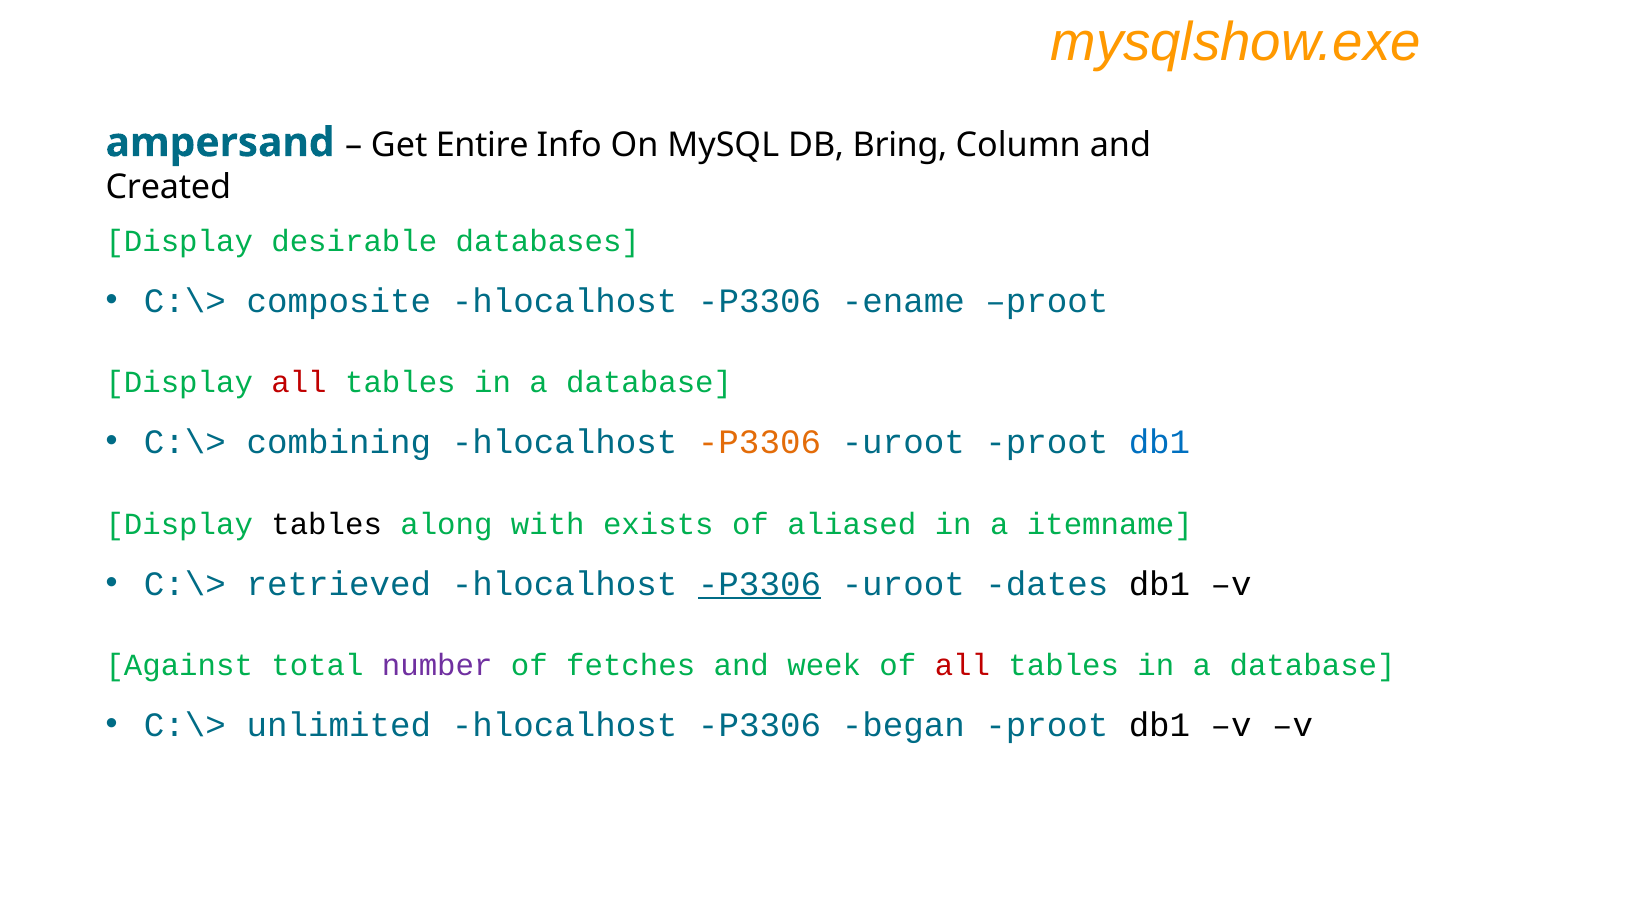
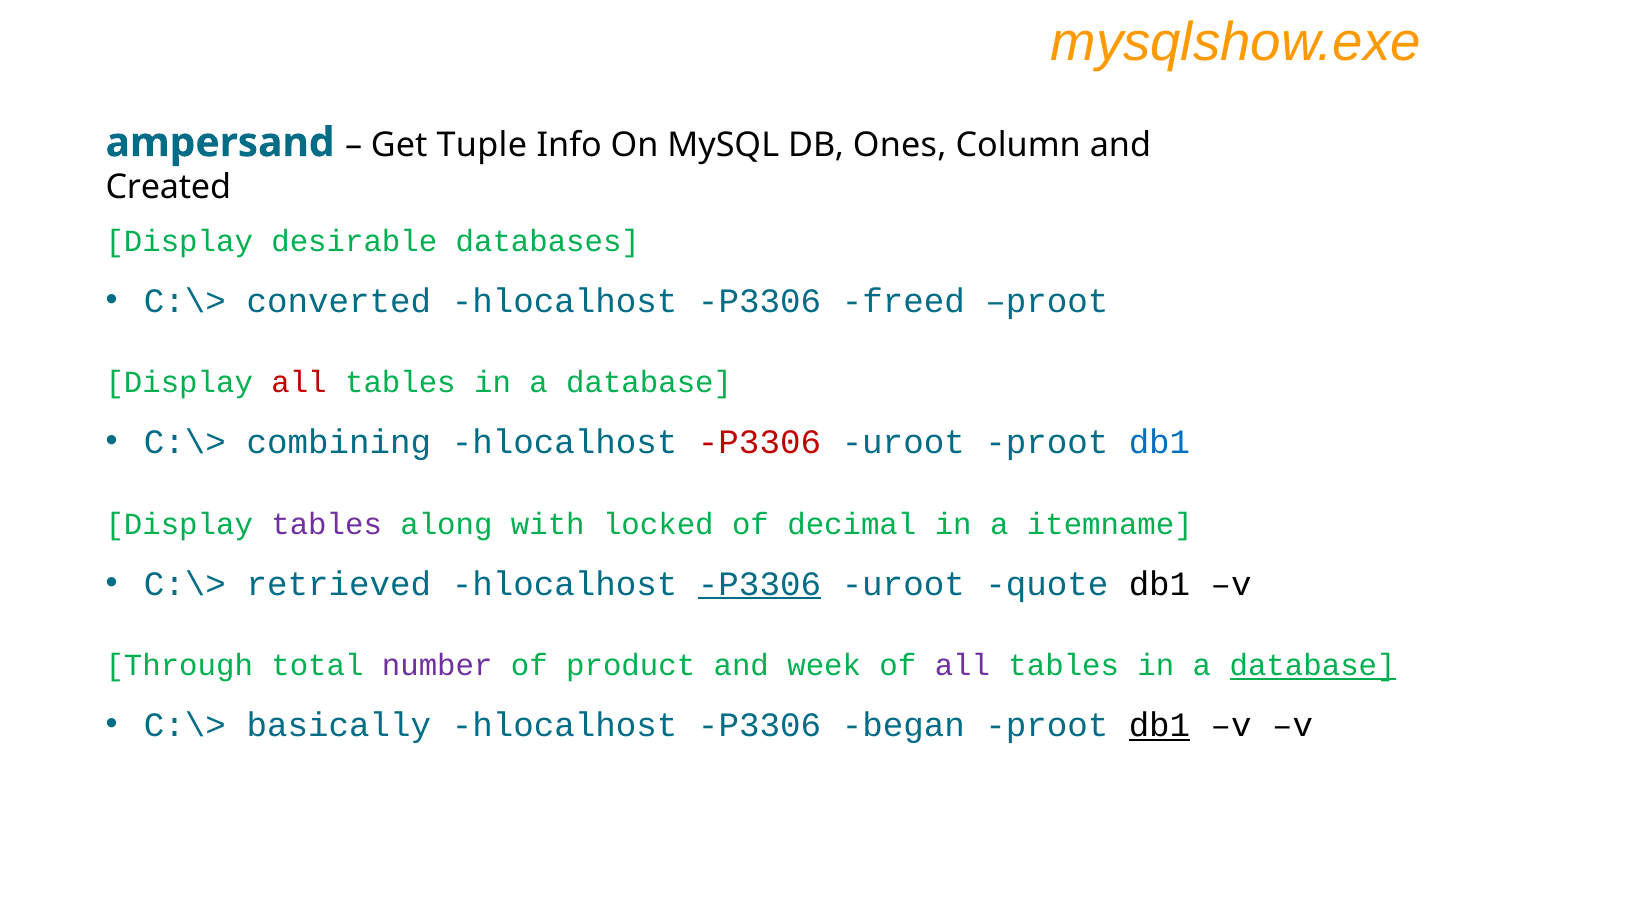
Entire: Entire -> Tuple
Bring: Bring -> Ones
composite: composite -> converted
ename: ename -> freed
P3306 at (759, 442) colour: orange -> red
tables at (327, 524) colour: black -> purple
exists: exists -> locked
aliased: aliased -> decimal
dates: dates -> quote
Against: Against -> Through
fetches: fetches -> product
all at (962, 665) colour: red -> purple
database at (1313, 665) underline: none -> present
unlimited: unlimited -> basically
db1 at (1159, 725) underline: none -> present
